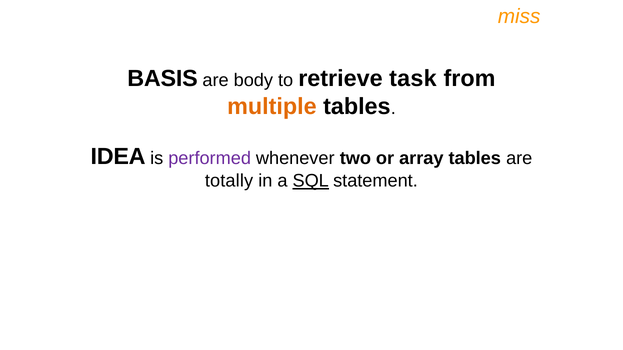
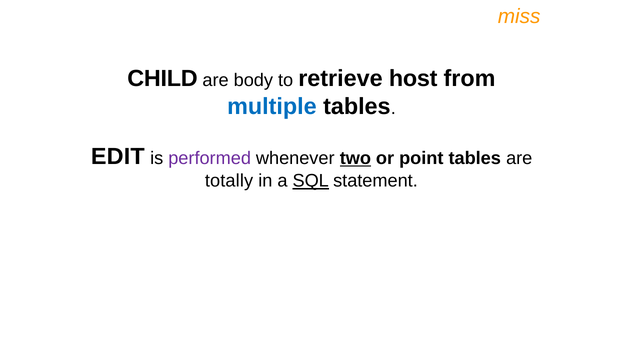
BASIS: BASIS -> CHILD
task: task -> host
multiple colour: orange -> blue
IDEA: IDEA -> EDIT
two underline: none -> present
array: array -> point
